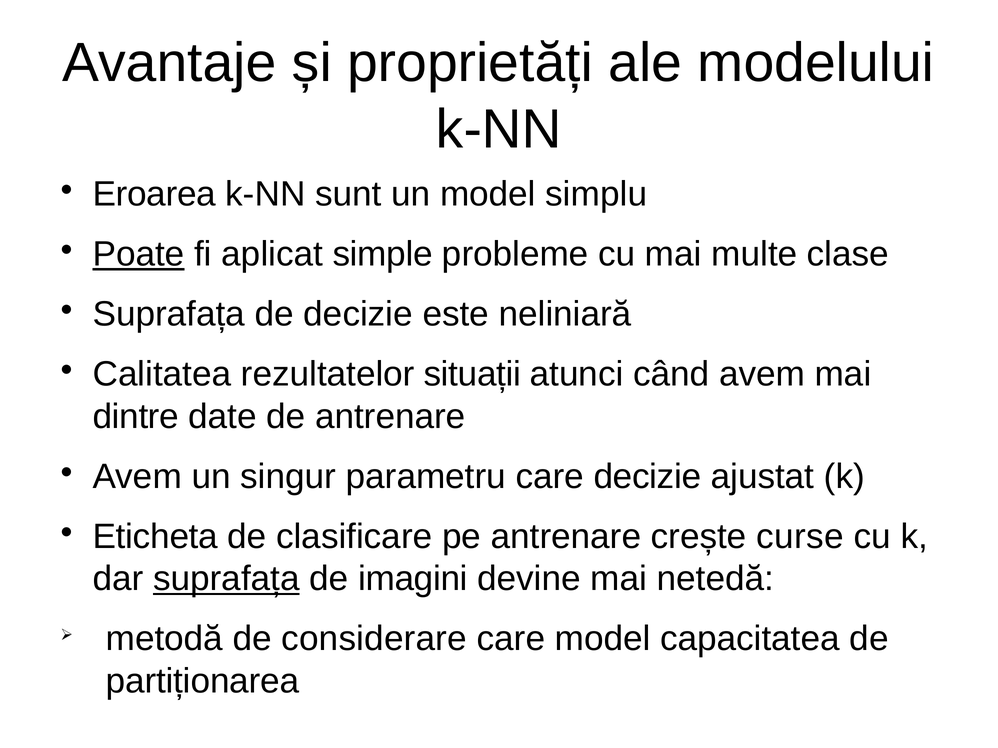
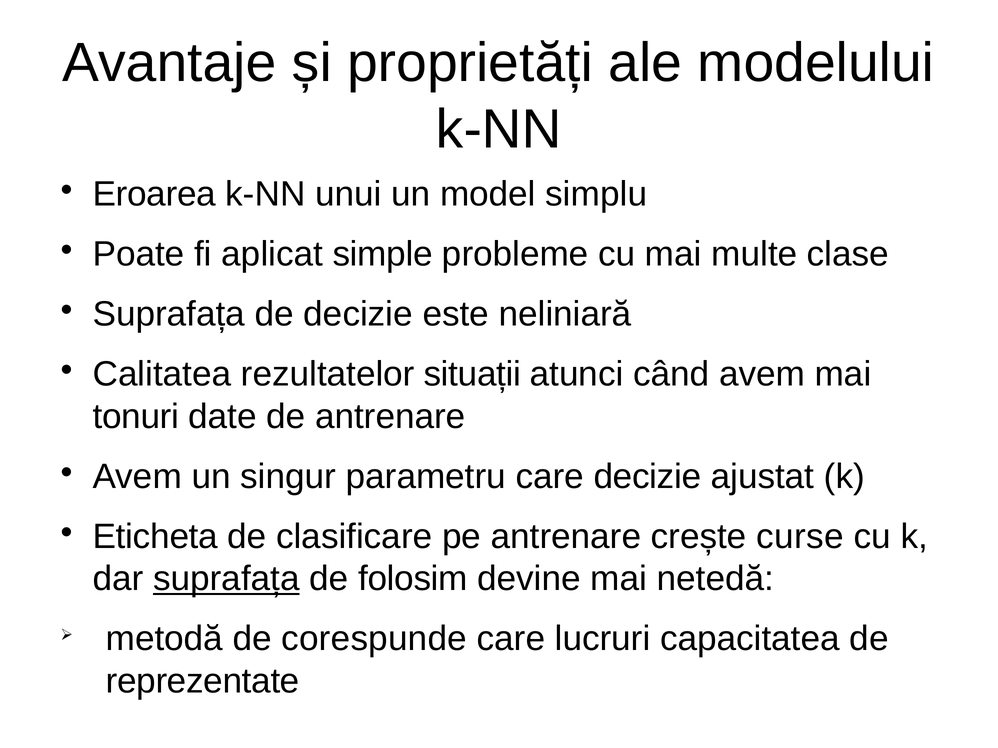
sunt: sunt -> unui
Poate underline: present -> none
dintre: dintre -> tonuri
imagini: imagini -> folosim
considerare: considerare -> corespunde
care model: model -> lucruri
partiționarea: partiționarea -> reprezentate
